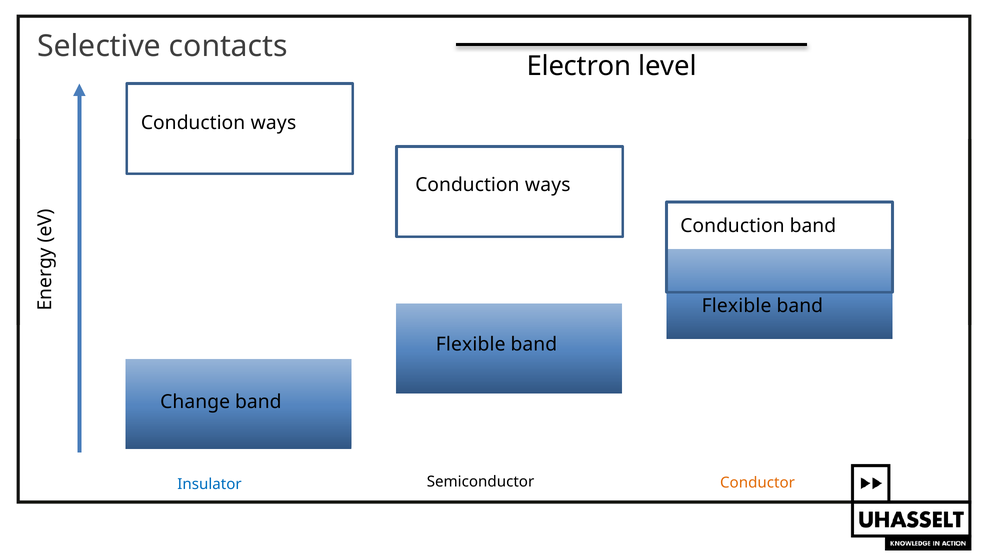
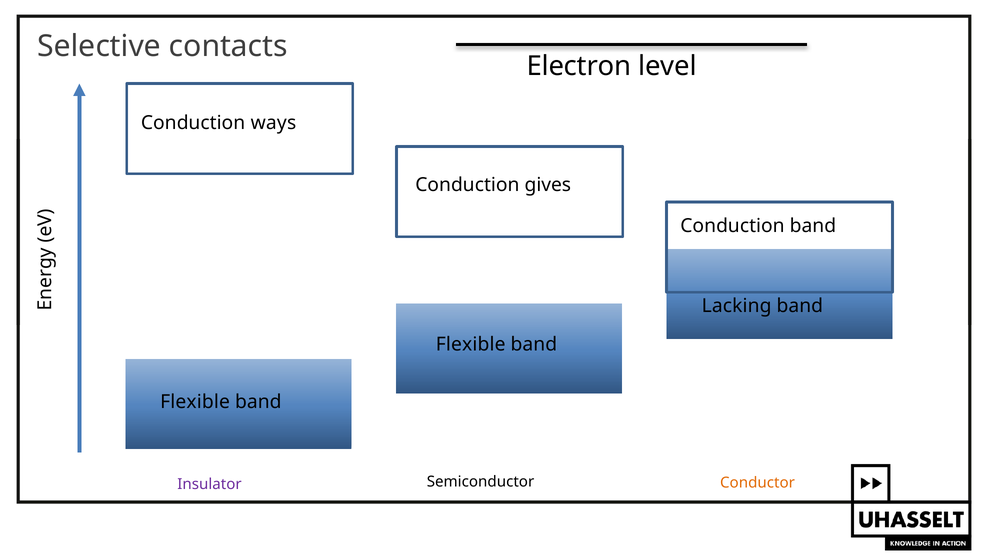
ways at (548, 185): ways -> gives
Flexible at (737, 306): Flexible -> Lacking
Change at (195, 402): Change -> Flexible
Insulator colour: blue -> purple
